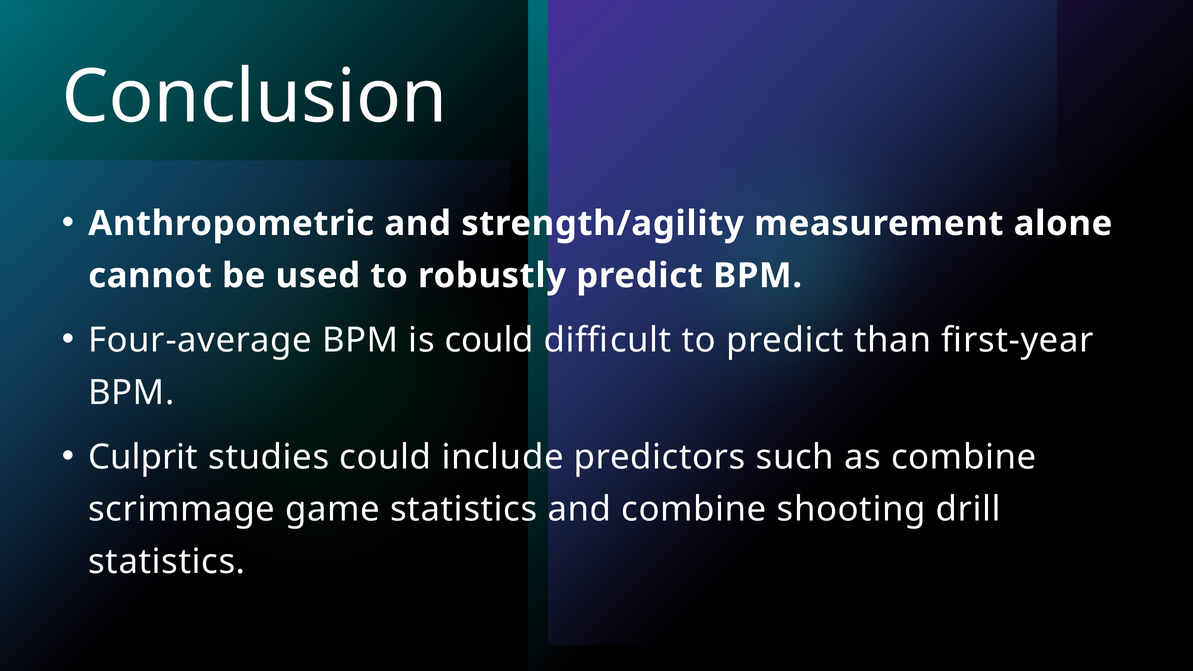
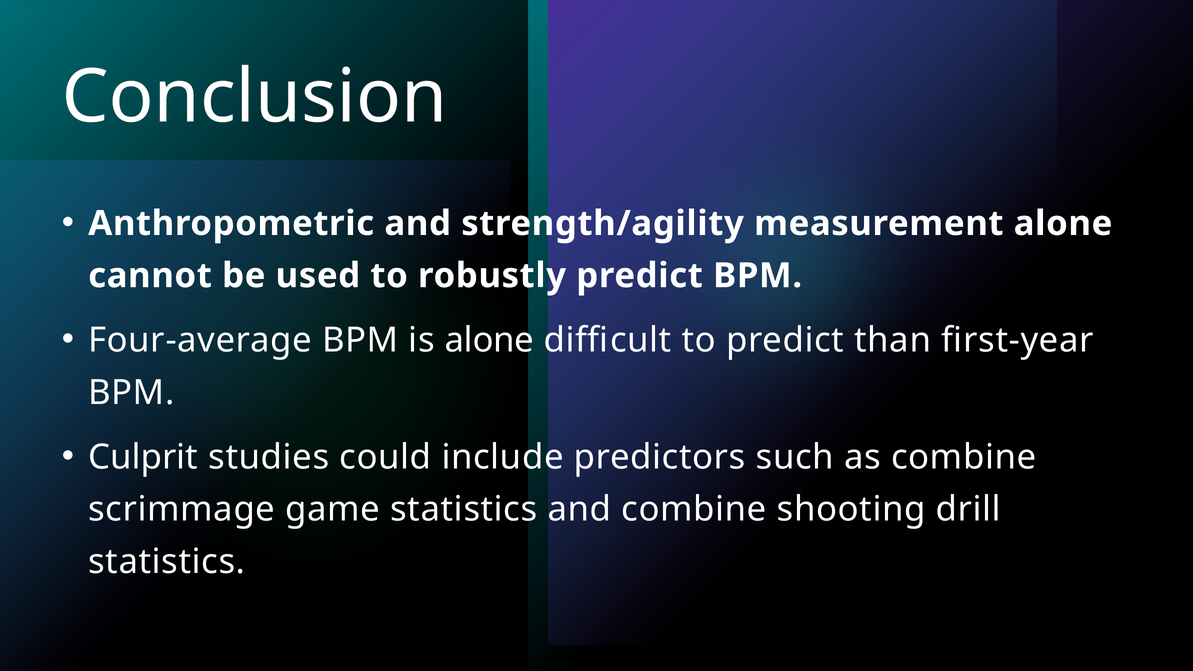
is could: could -> alone
